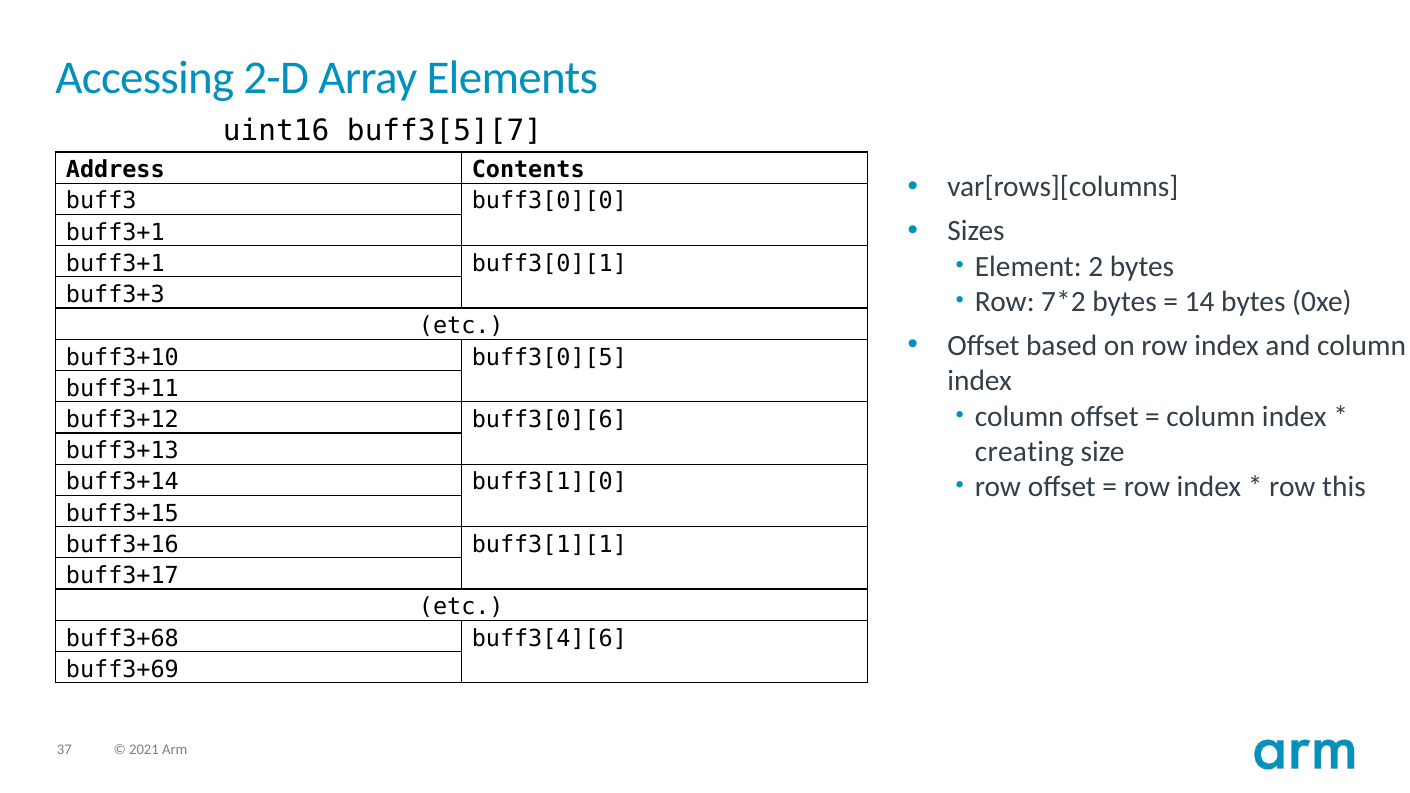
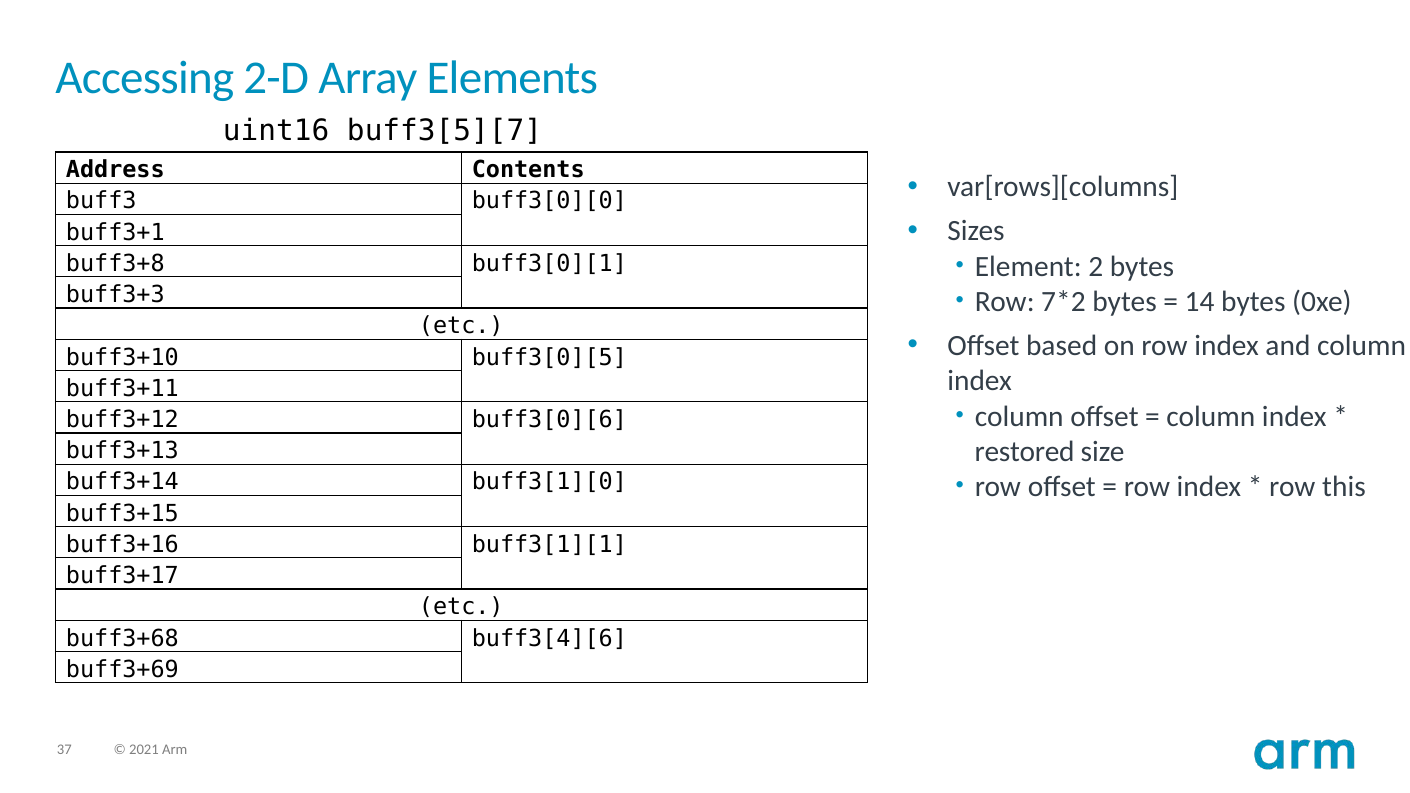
buff3+1 at (115, 264): buff3+1 -> buff3+8
creating: creating -> restored
